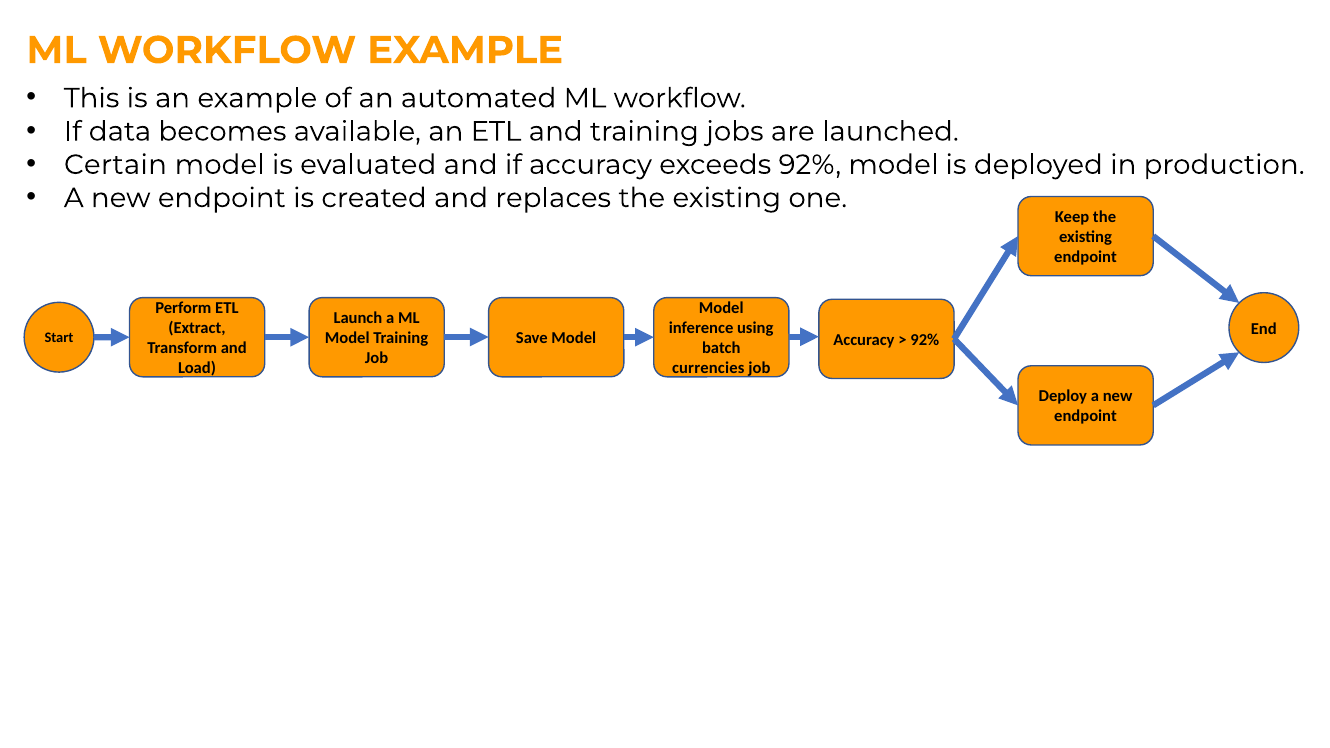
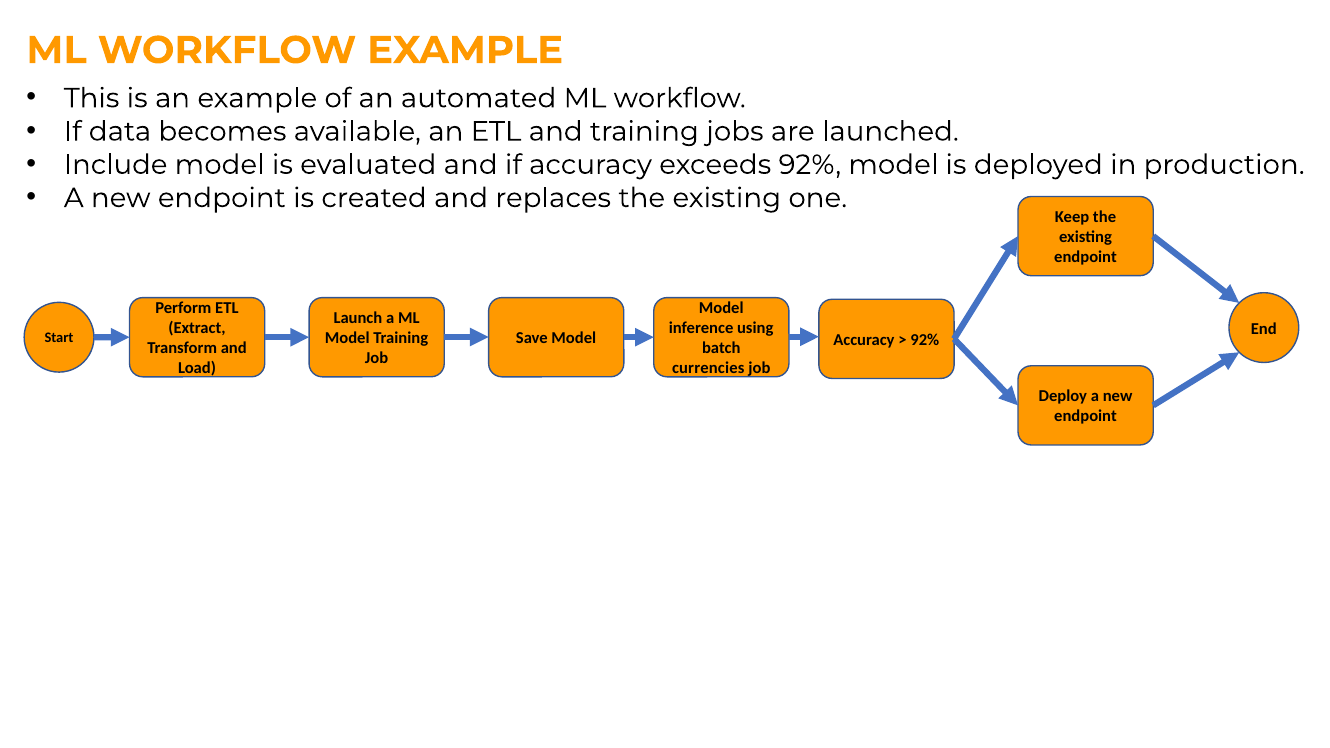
Certain: Certain -> Include
